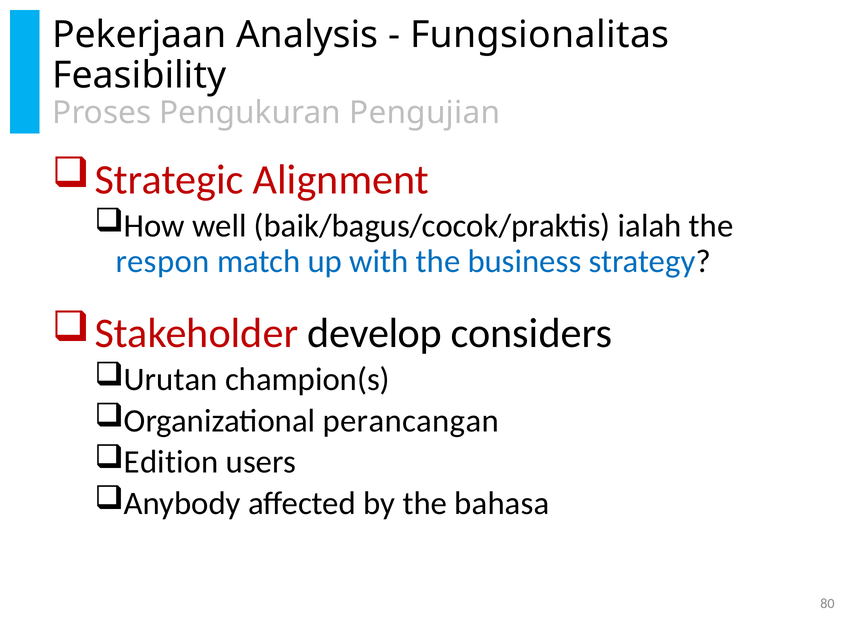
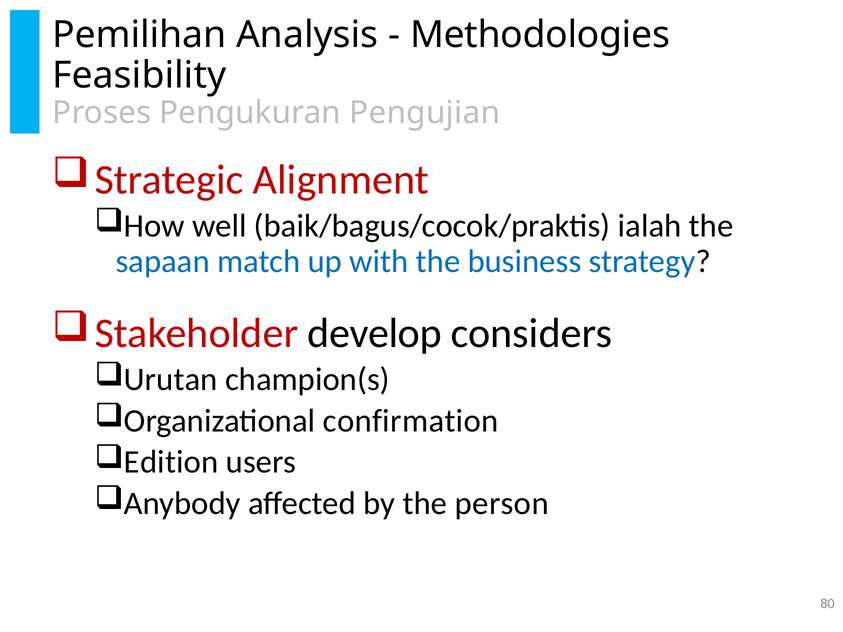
Pekerjaan: Pekerjaan -> Pemilihan
Fungsionalitas: Fungsionalitas -> Methodologies
respon: respon -> sapaan
perancangan: perancangan -> confirmation
bahasa: bahasa -> person
